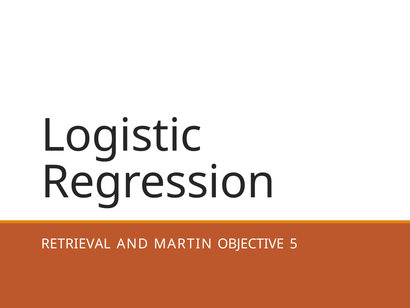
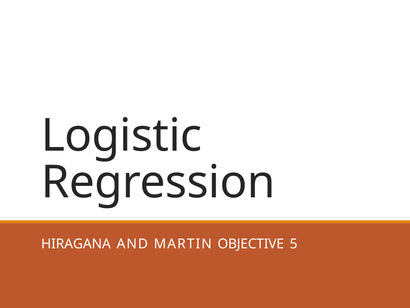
RETRIEVAL: RETRIEVAL -> HIRAGANA
